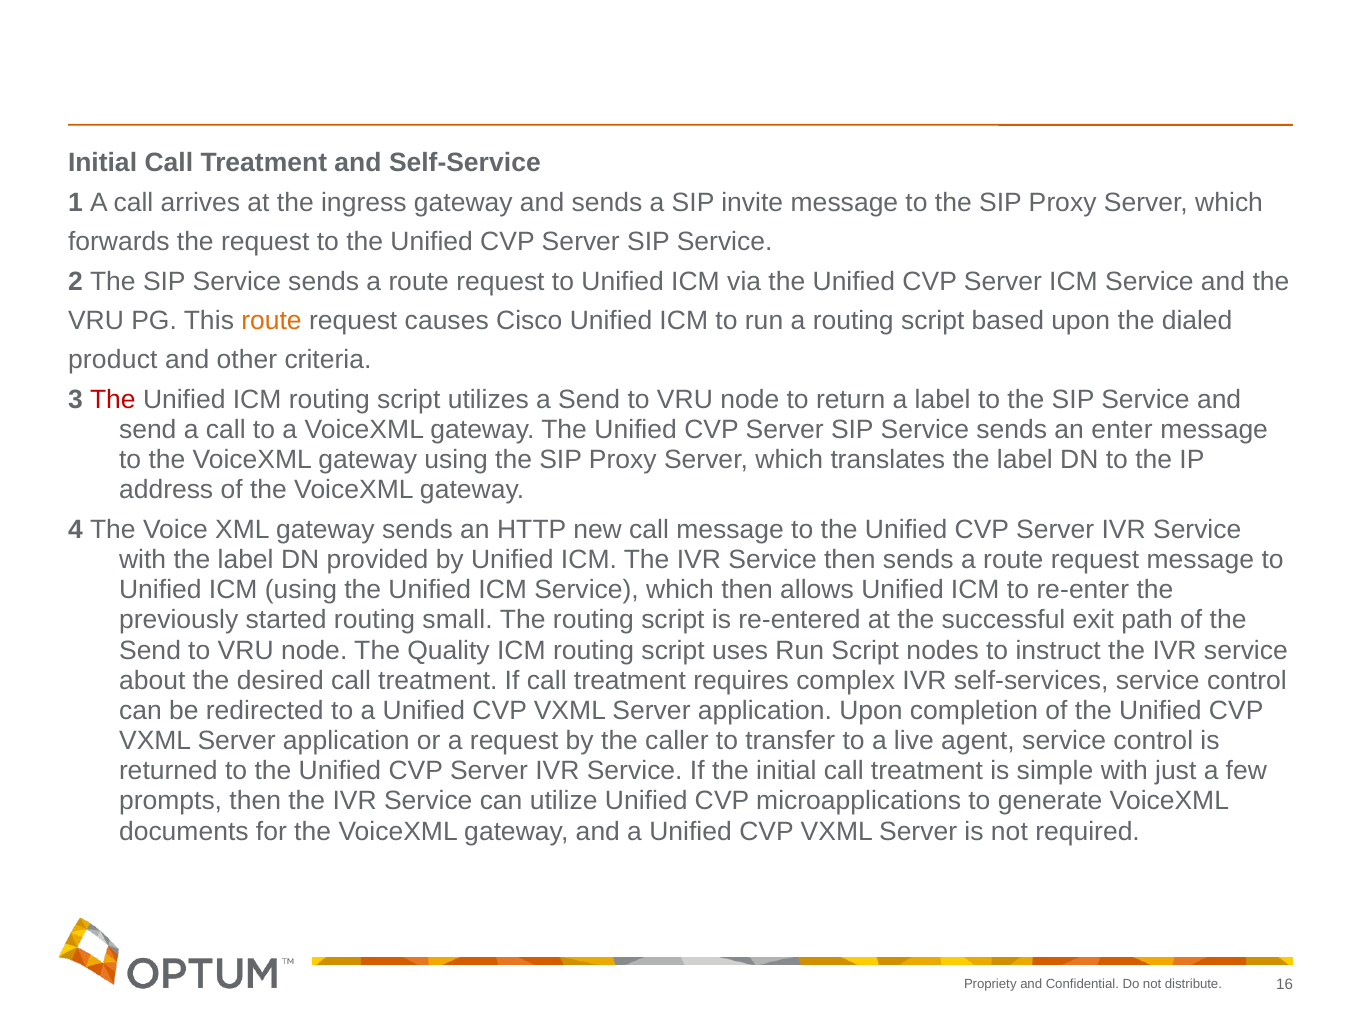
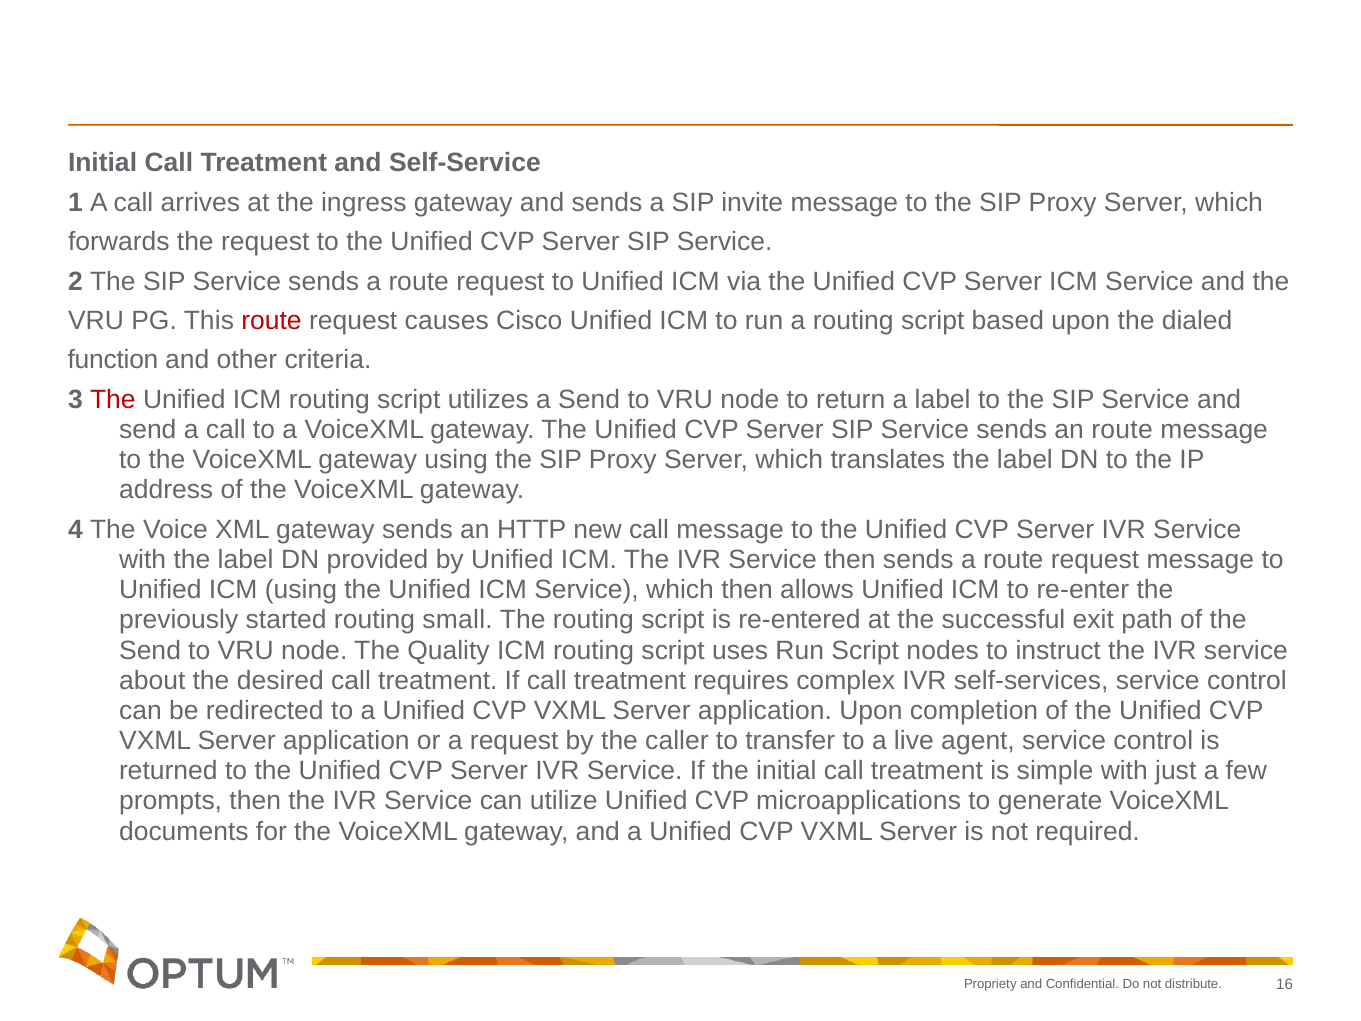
route at (272, 321) colour: orange -> red
product: product -> function
an enter: enter -> route
